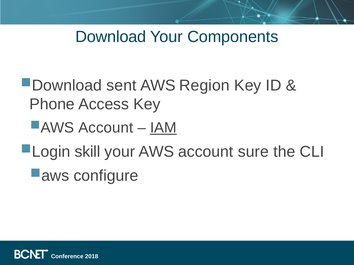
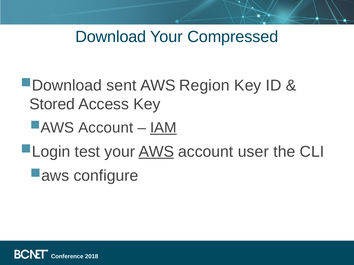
Components: Components -> Compressed
Phone: Phone -> Stored
skill: skill -> test
AWS at (156, 152) underline: none -> present
sure: sure -> user
